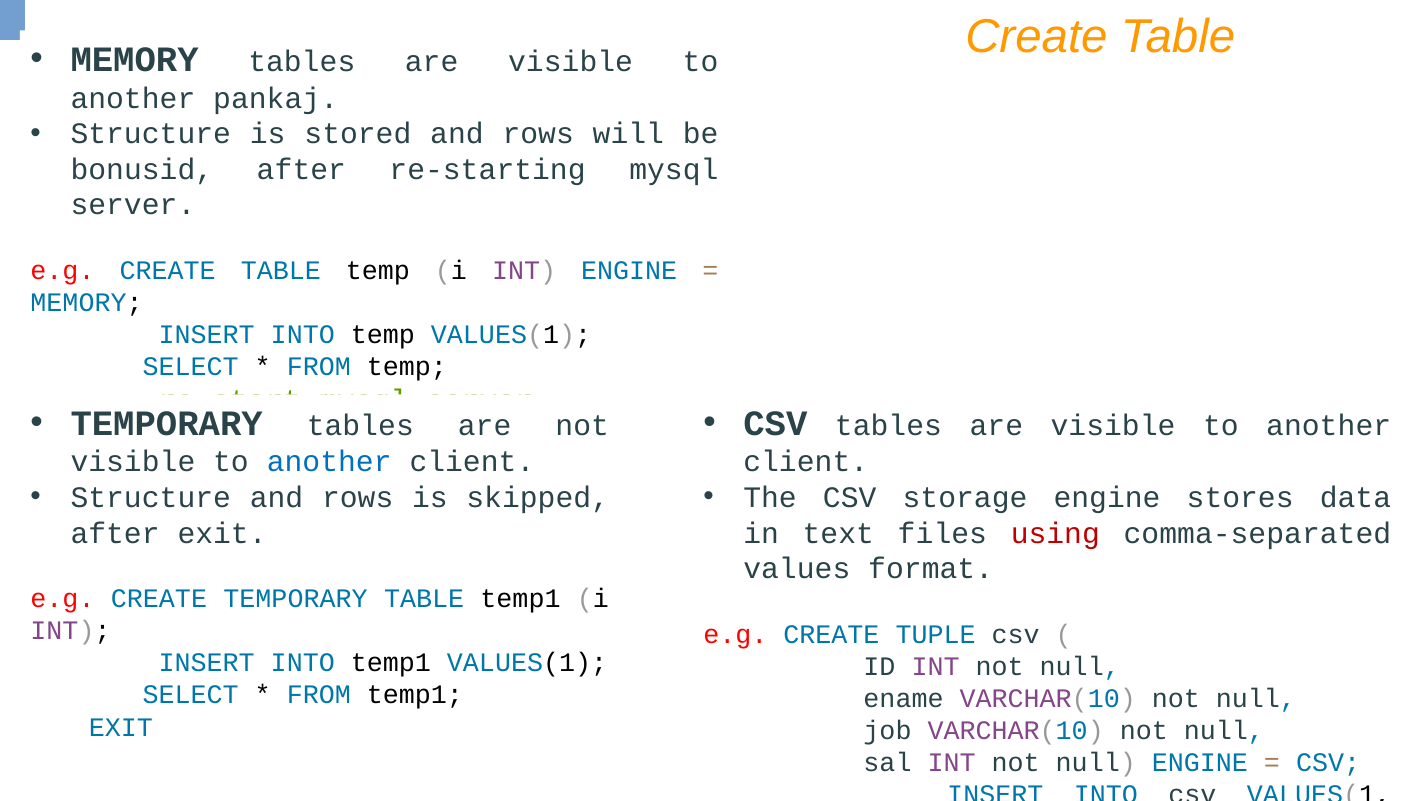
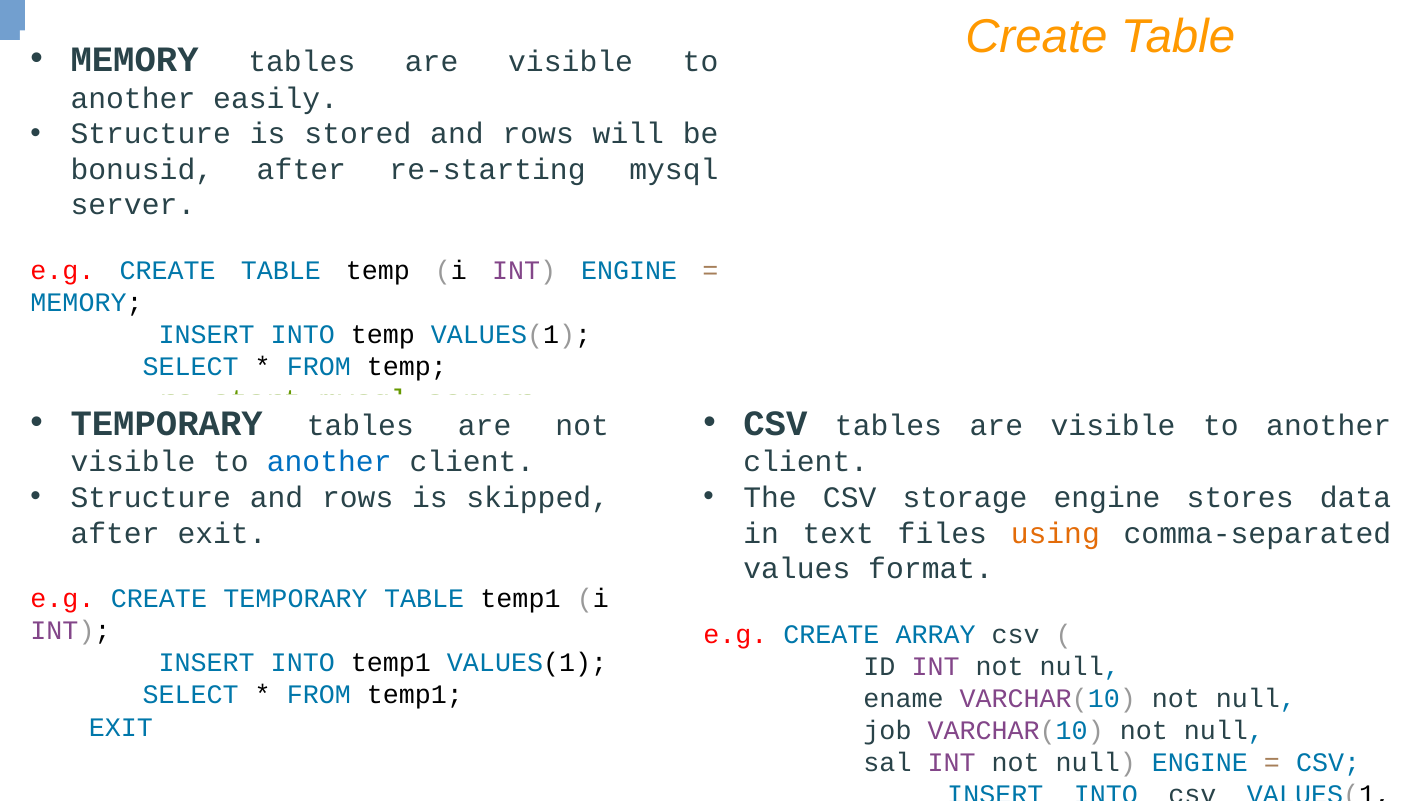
pankaj: pankaj -> easily
using colour: red -> orange
TUPLE: TUPLE -> ARRAY
